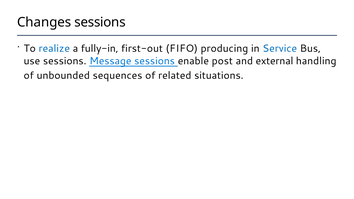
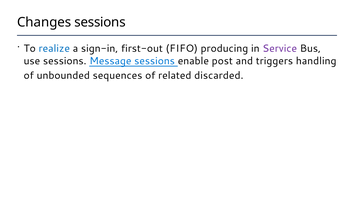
fully-in: fully-in -> sign-in
Service colour: blue -> purple
external: external -> triggers
situations: situations -> discarded
